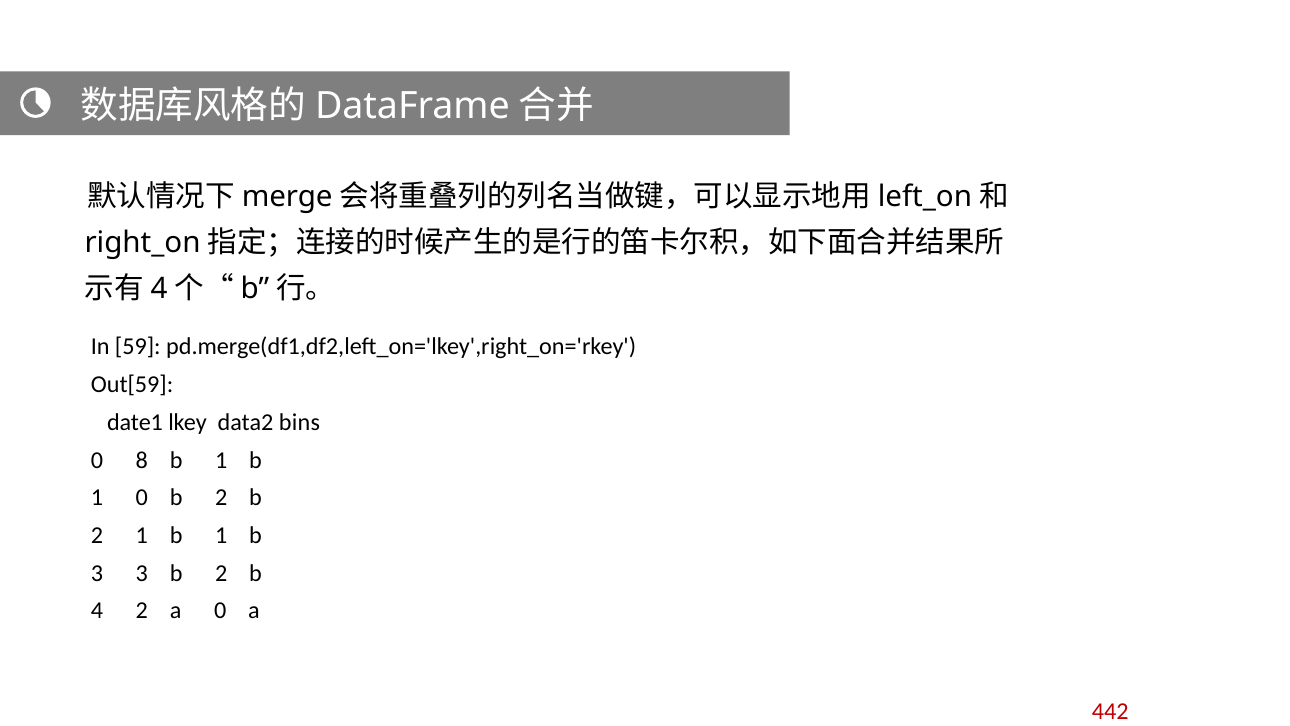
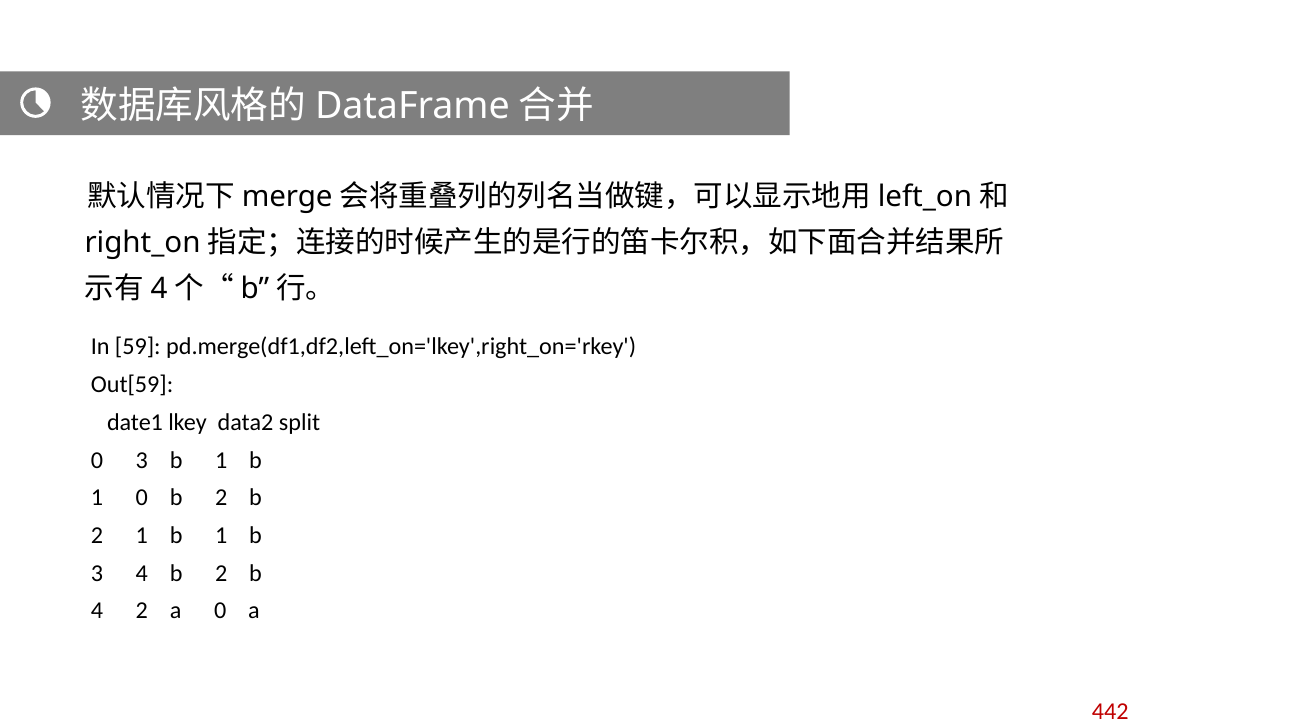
bins: bins -> split
0 8: 8 -> 3
3 3: 3 -> 4
